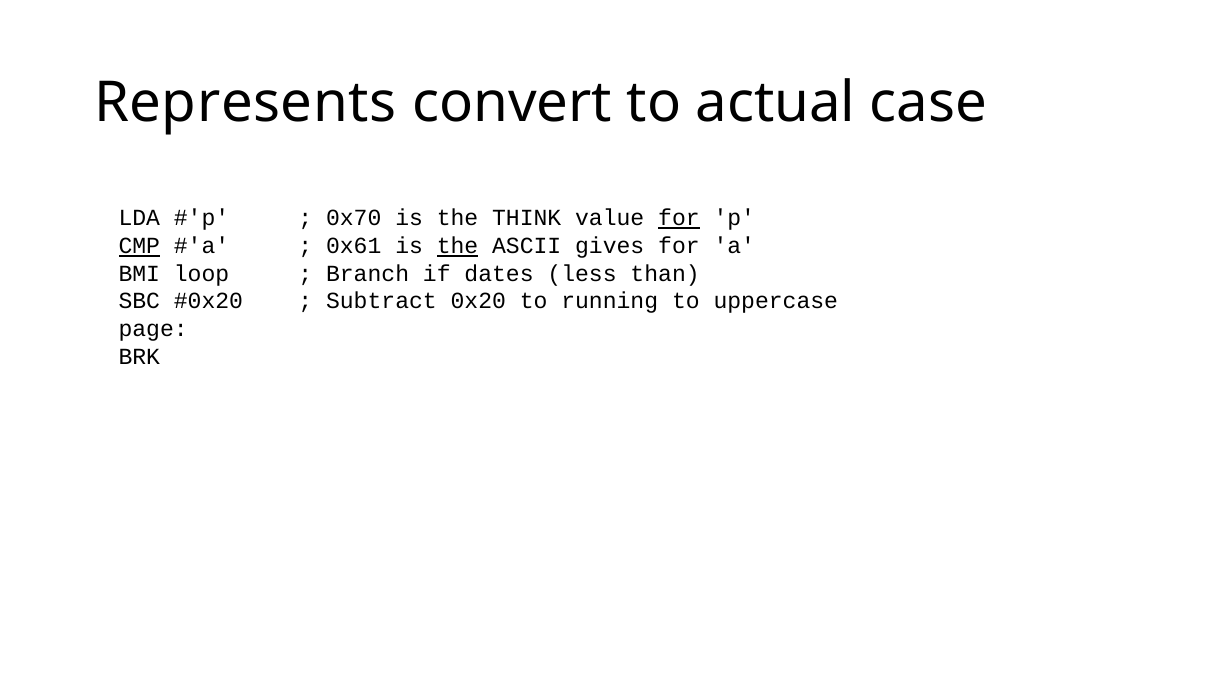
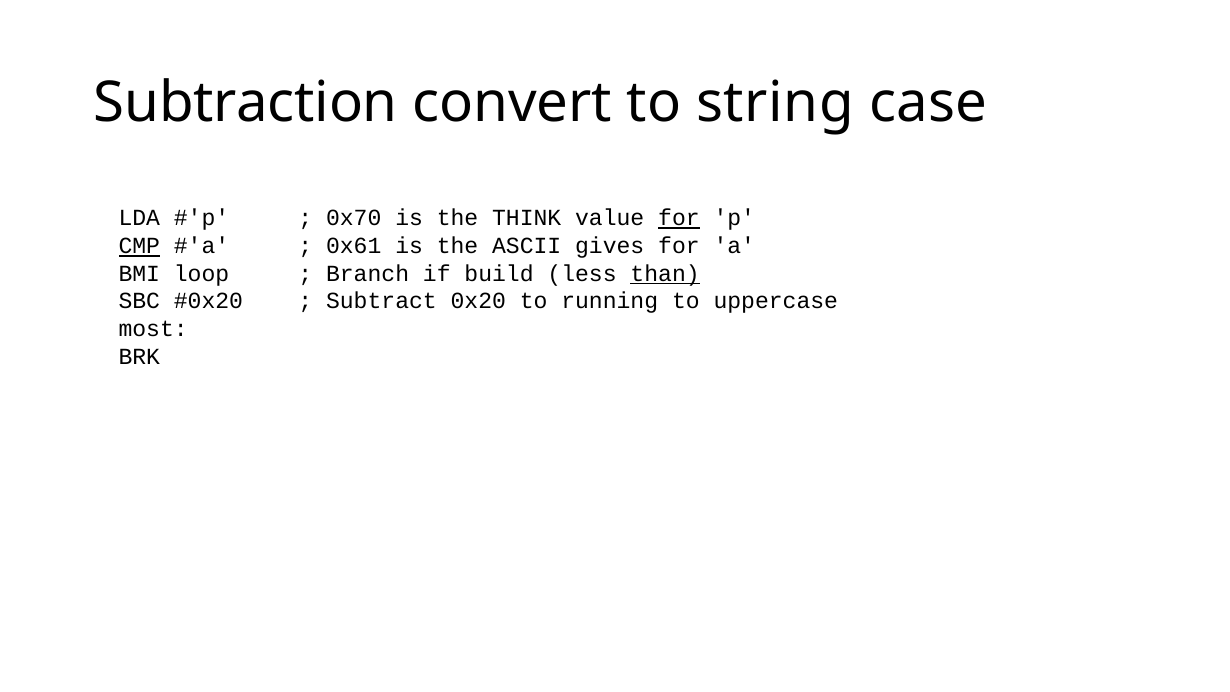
Represents: Represents -> Subtraction
actual: actual -> string
the at (458, 246) underline: present -> none
dates: dates -> build
than underline: none -> present
page: page -> most
